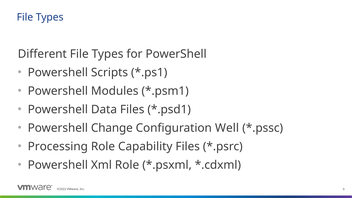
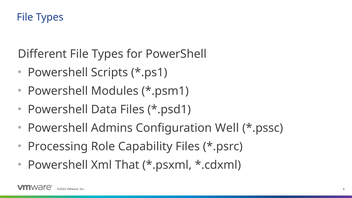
Change: Change -> Admins
Xml Role: Role -> That
